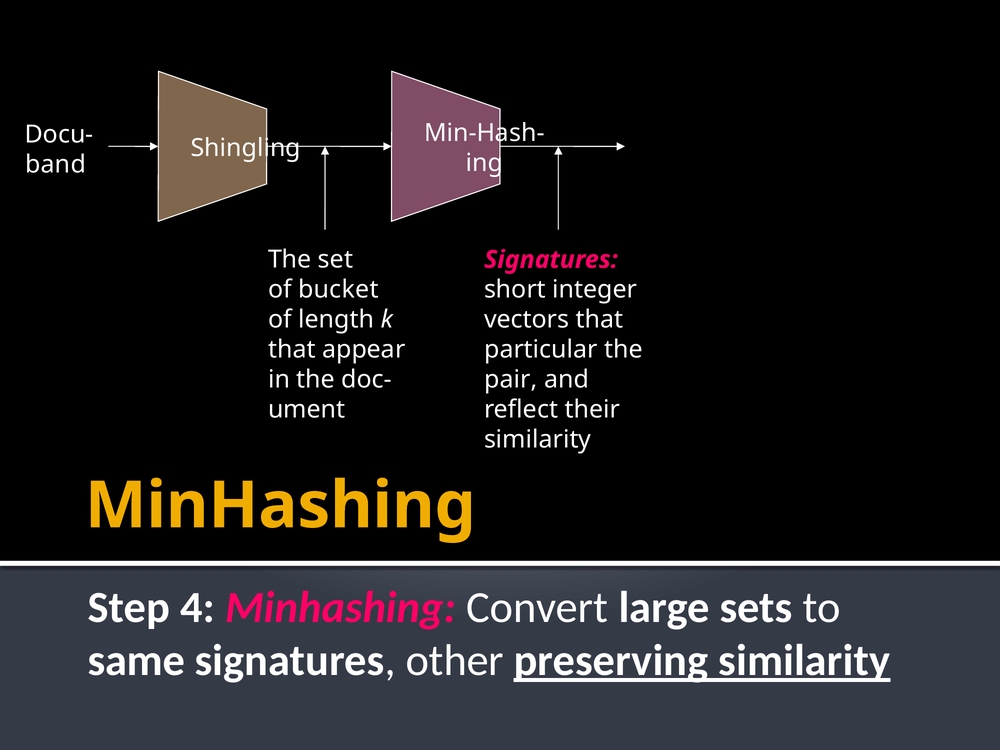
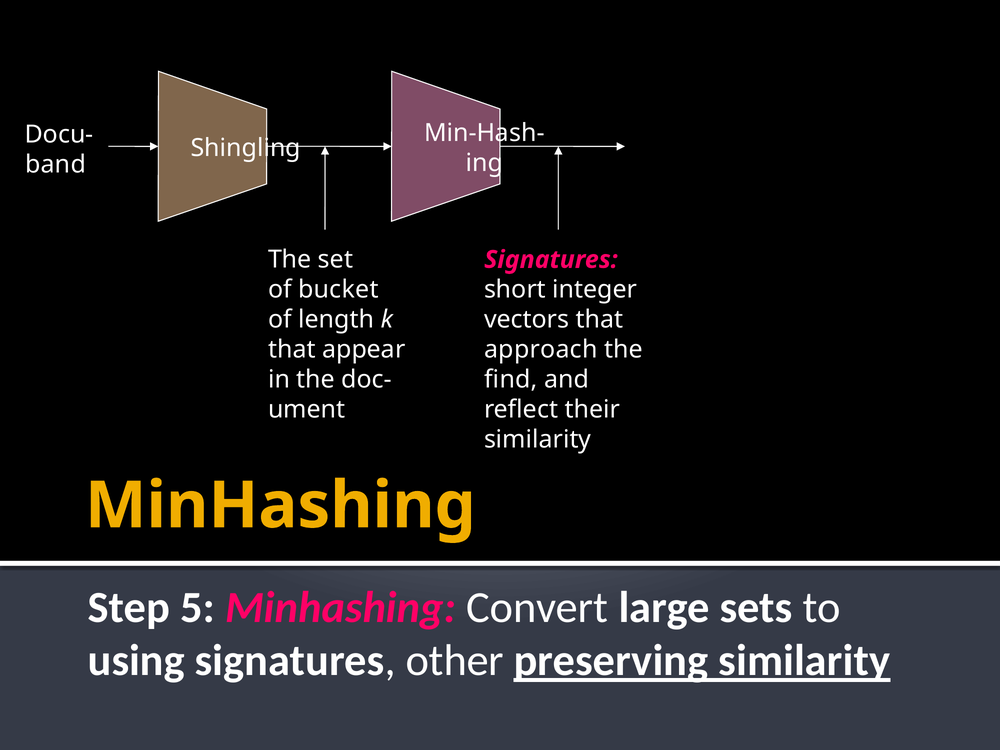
particular: particular -> approach
pair: pair -> find
4: 4 -> 5
same: same -> using
